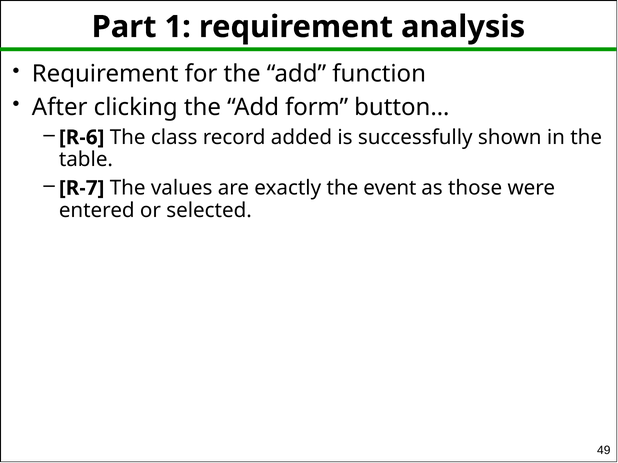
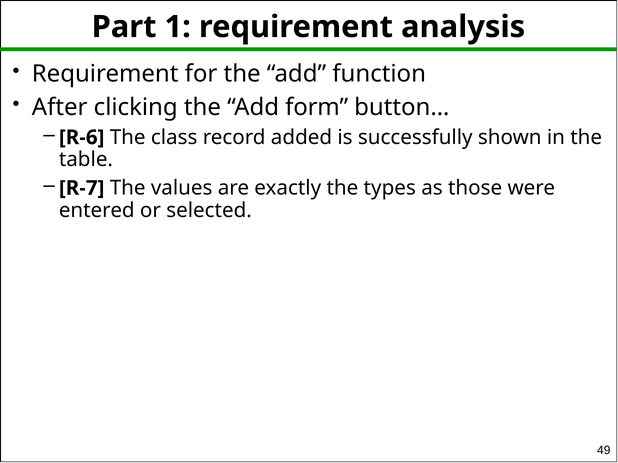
event: event -> types
